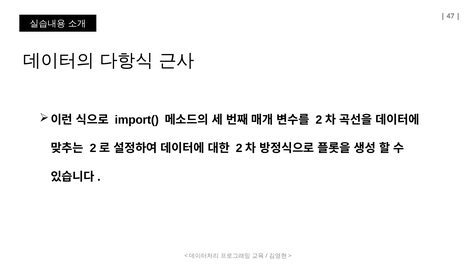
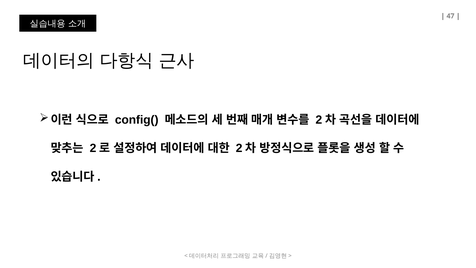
import(: import( -> config(
